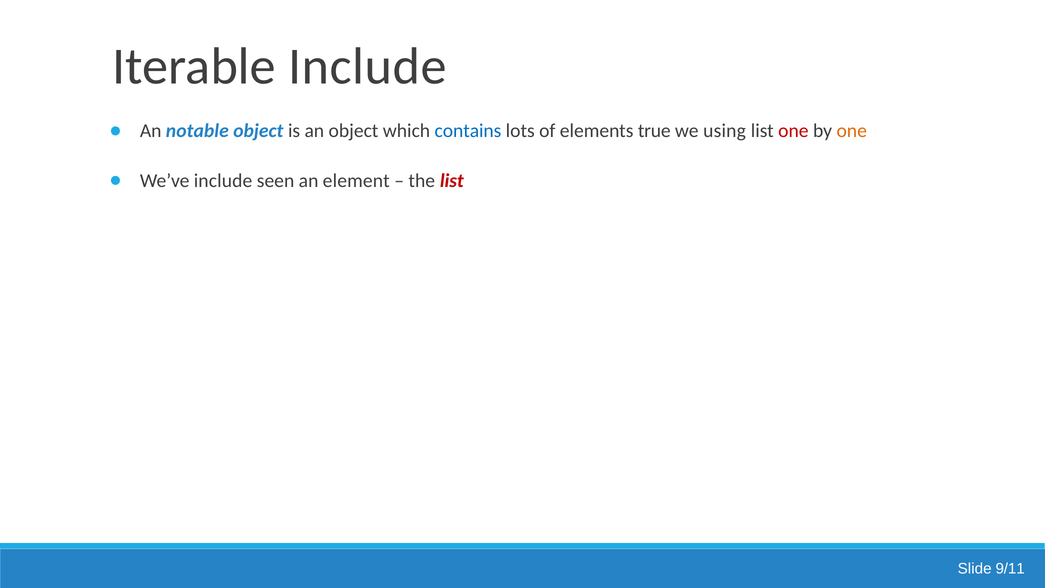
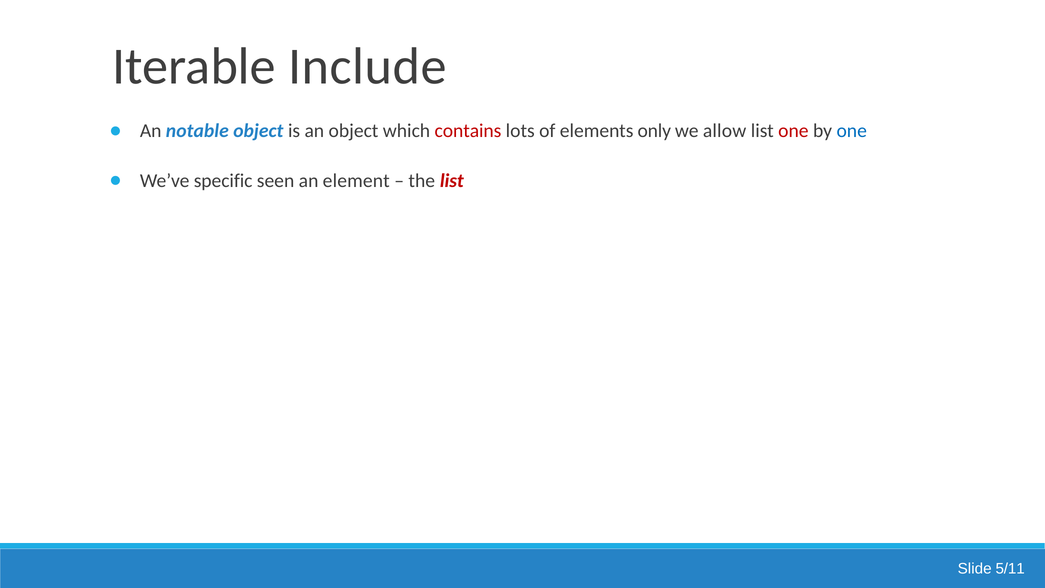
contains colour: blue -> red
true: true -> only
using: using -> allow
one at (852, 131) colour: orange -> blue
We’ve include: include -> specific
9/11: 9/11 -> 5/11
